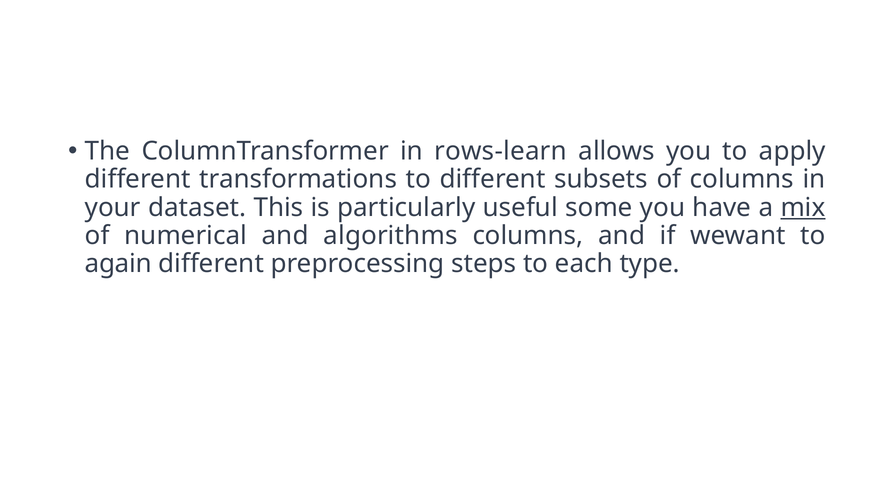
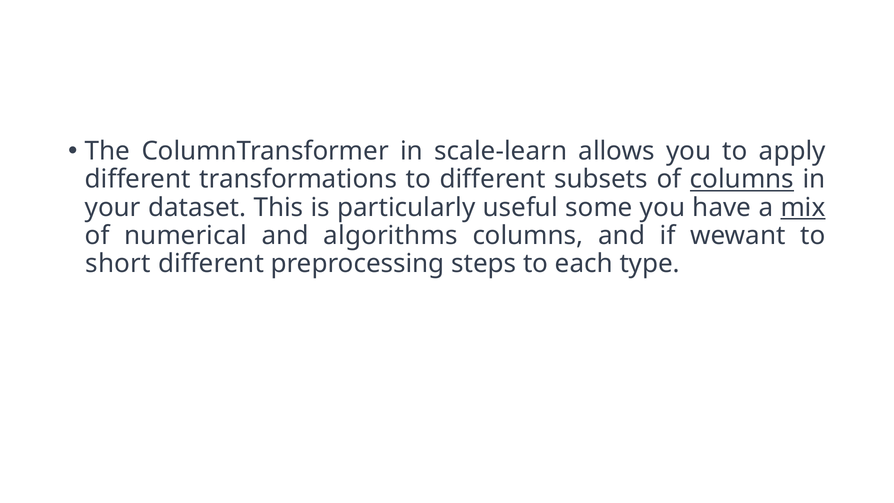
rows-learn: rows-learn -> scale-learn
columns at (742, 179) underline: none -> present
again: again -> short
